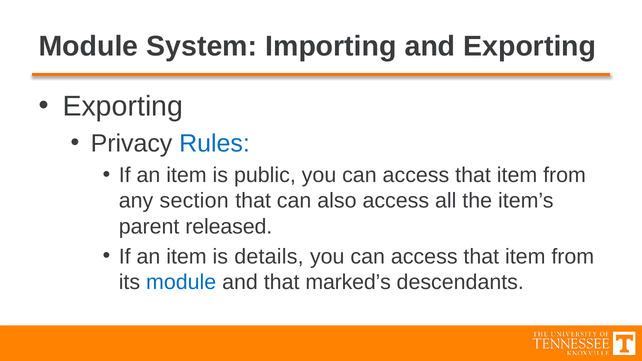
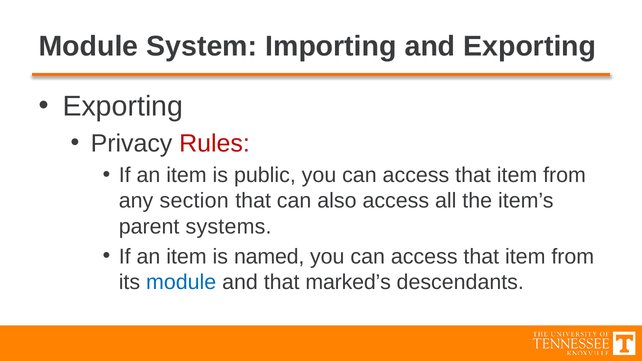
Rules colour: blue -> red
released: released -> systems
details: details -> named
